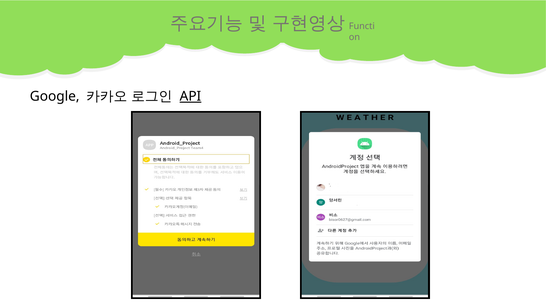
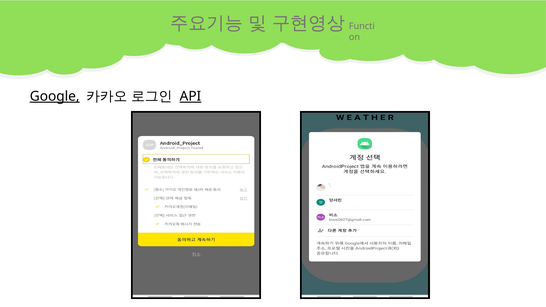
Google underline: none -> present
